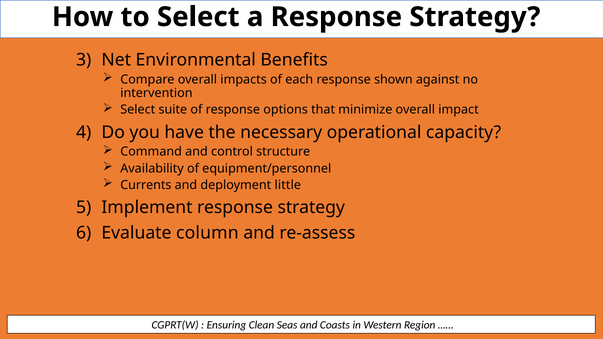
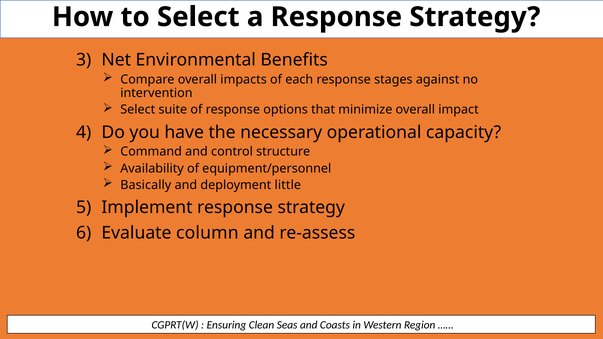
shown: shown -> stages
Currents: Currents -> Basically
